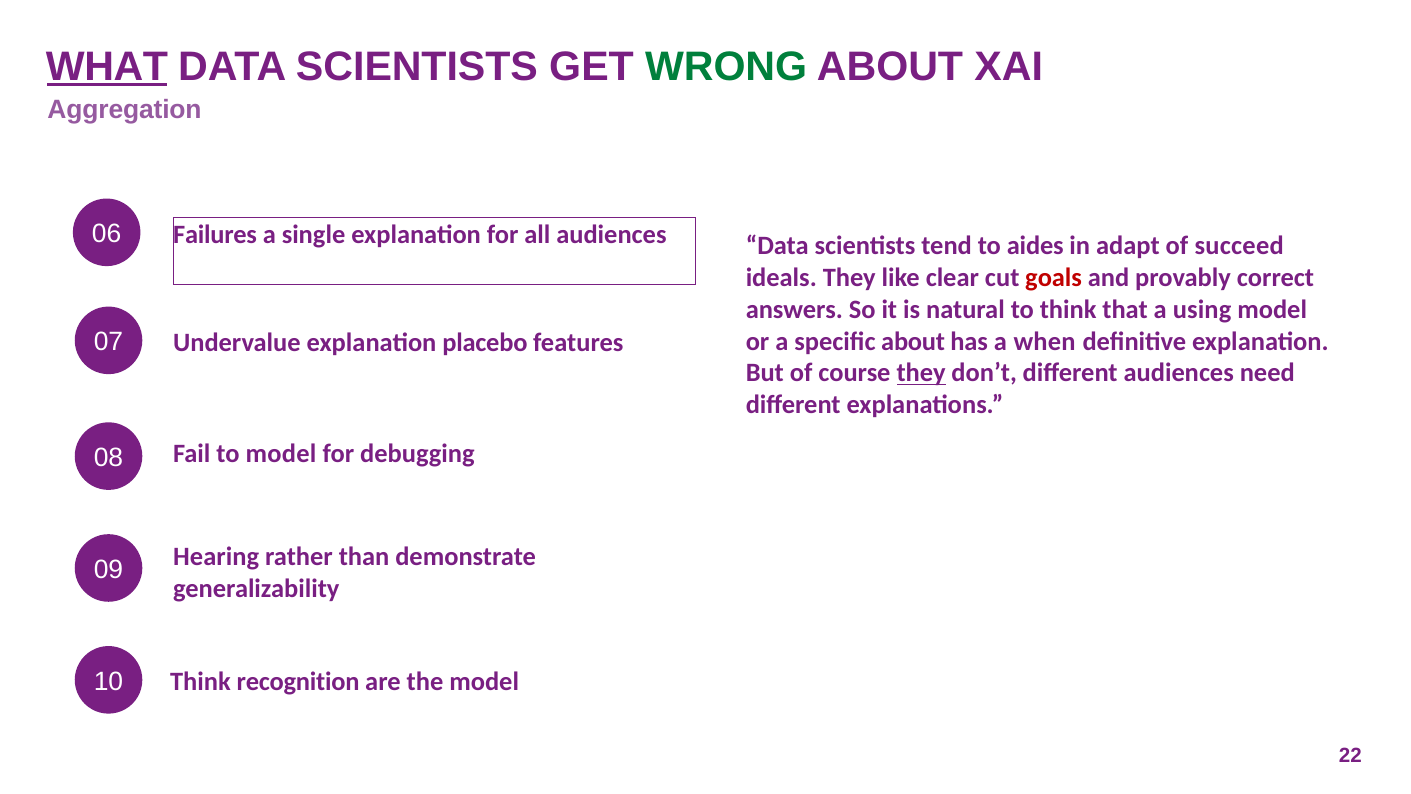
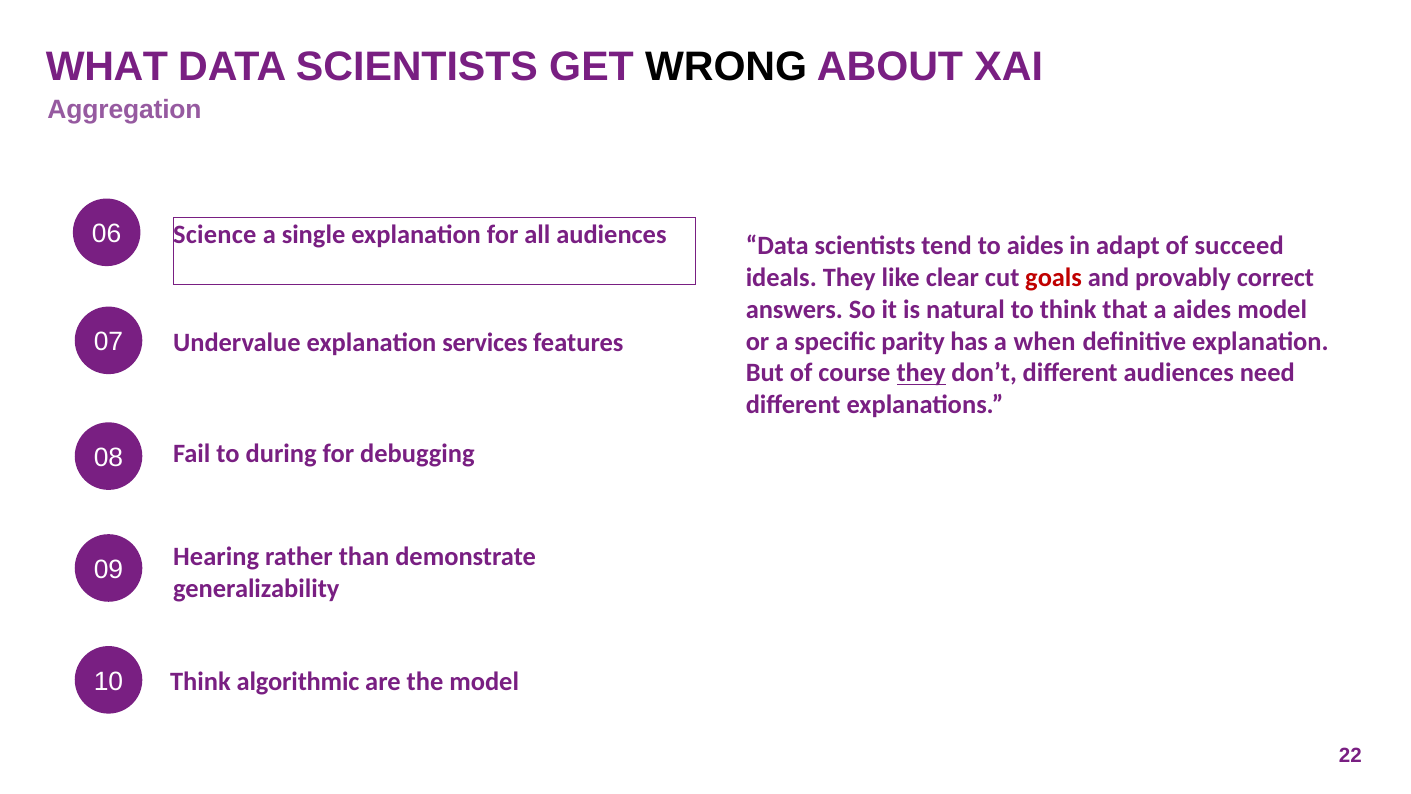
WHAT underline: present -> none
WRONG colour: green -> black
Failures: Failures -> Science
a using: using -> aides
specific about: about -> parity
placebo: placebo -> services
to model: model -> during
recognition: recognition -> algorithmic
